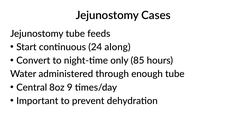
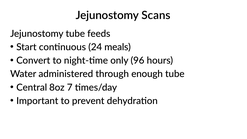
Cases: Cases -> Scans
along: along -> meals
85: 85 -> 96
9: 9 -> 7
